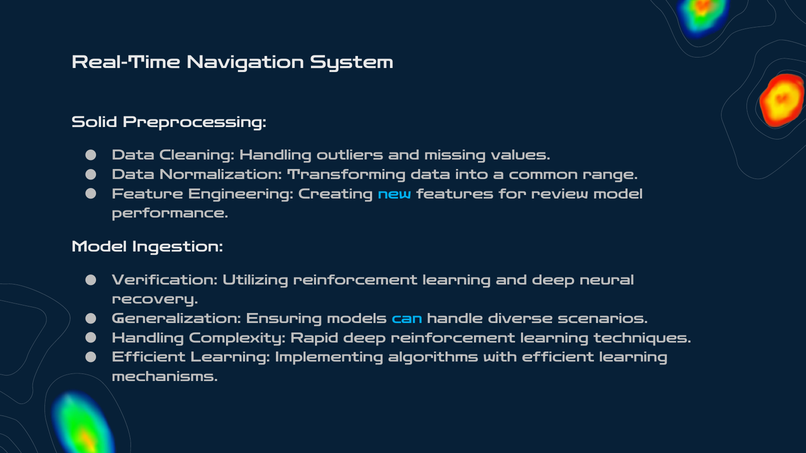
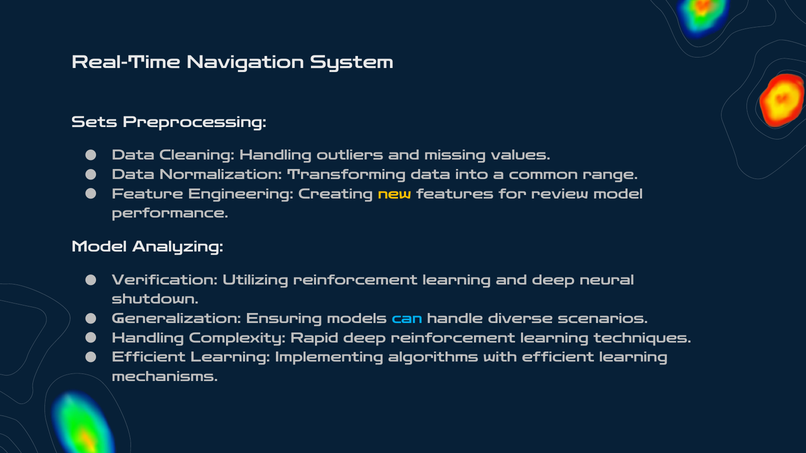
Solid: Solid -> Sets
new colour: light blue -> yellow
Ingestion: Ingestion -> Analyzing
recovery: recovery -> shutdown
